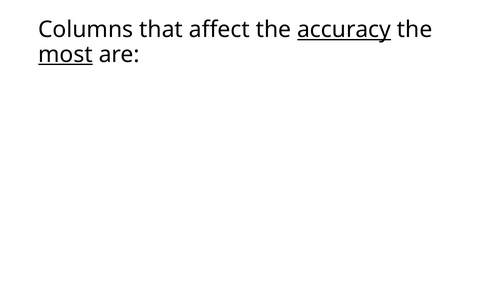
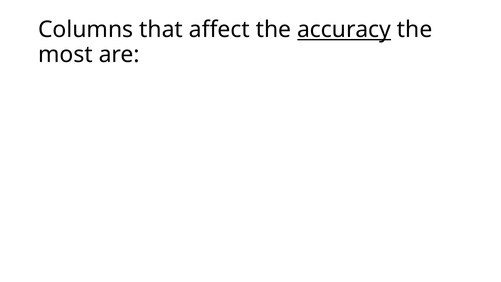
most underline: present -> none
